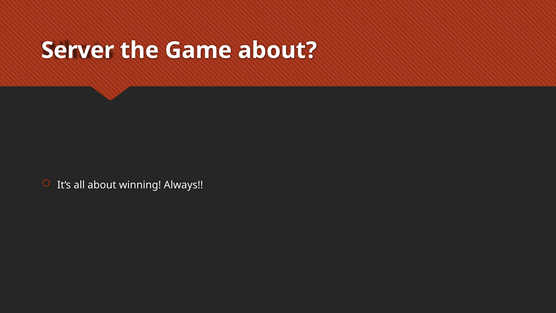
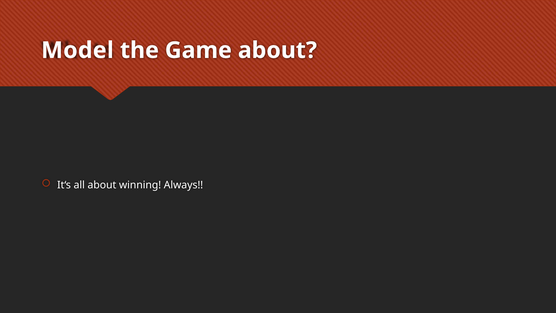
Server: Server -> Model
